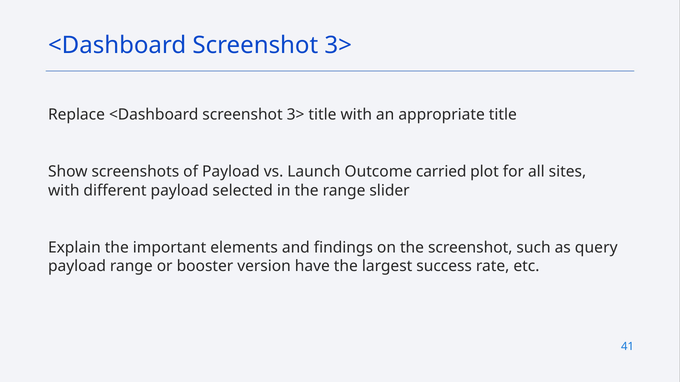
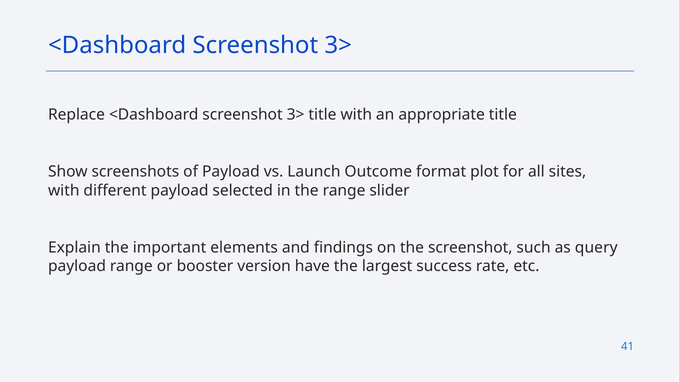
carried: carried -> format
